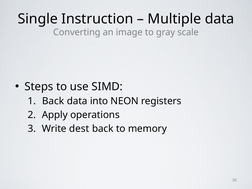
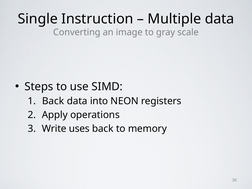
dest: dest -> uses
